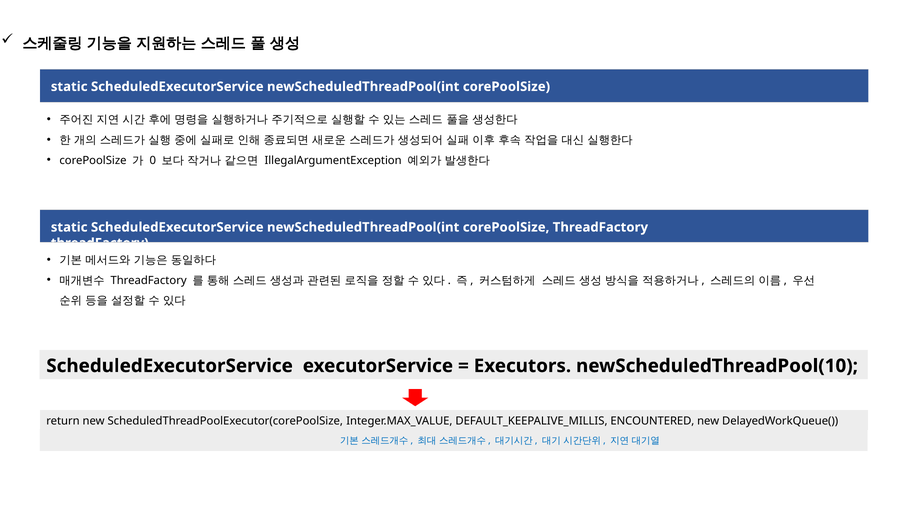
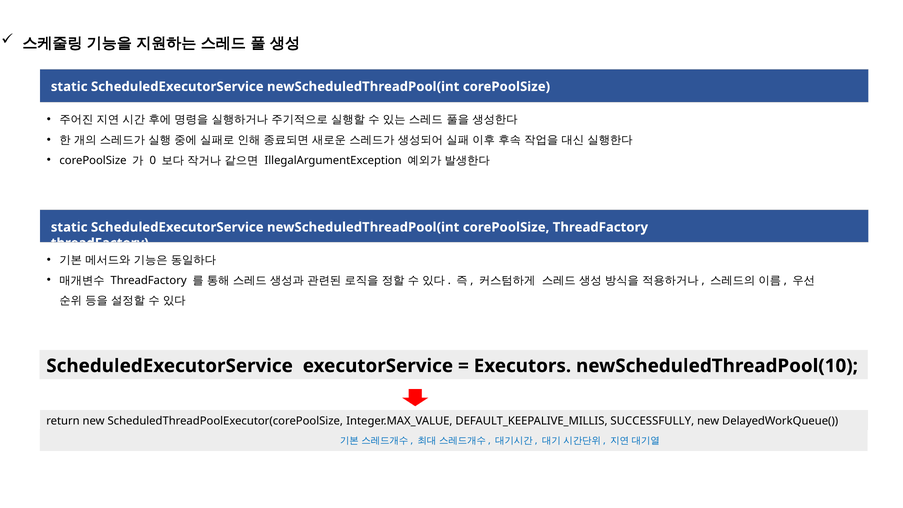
ENCOUNTERED: ENCOUNTERED -> SUCCESSFULLY
